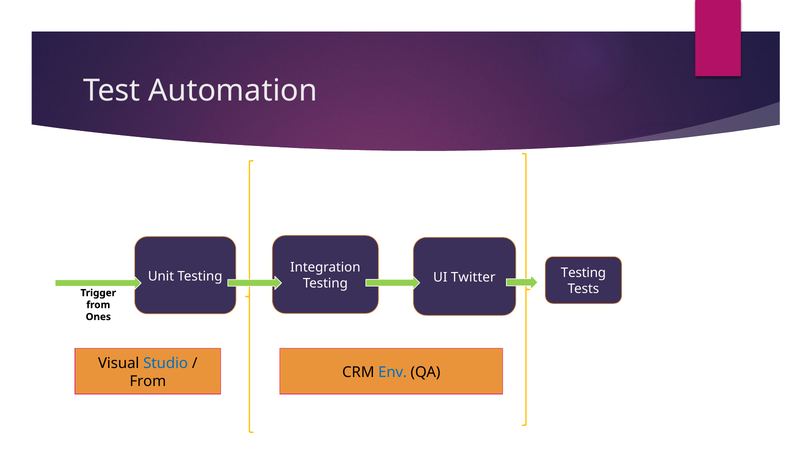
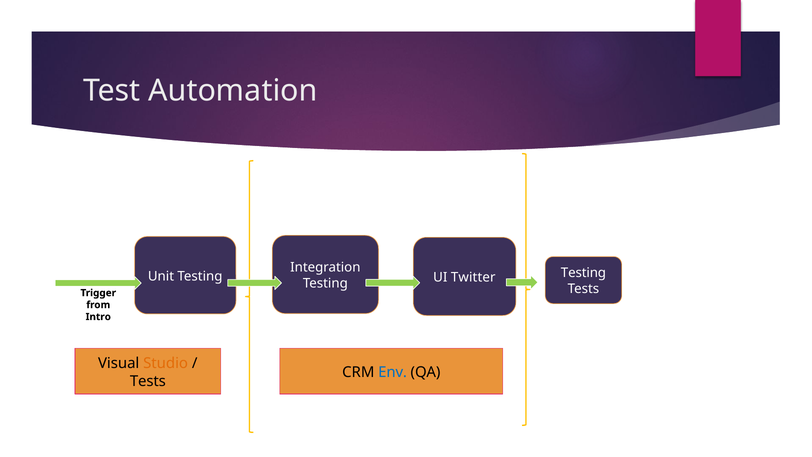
Ones: Ones -> Intro
Studio colour: blue -> orange
From at (148, 381): From -> Tests
